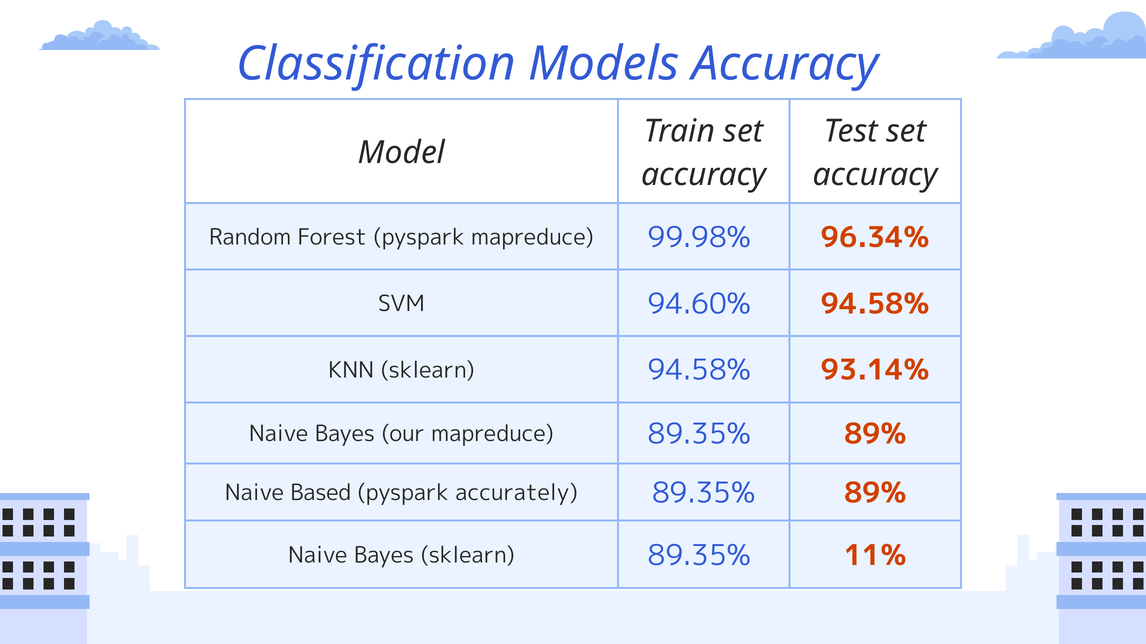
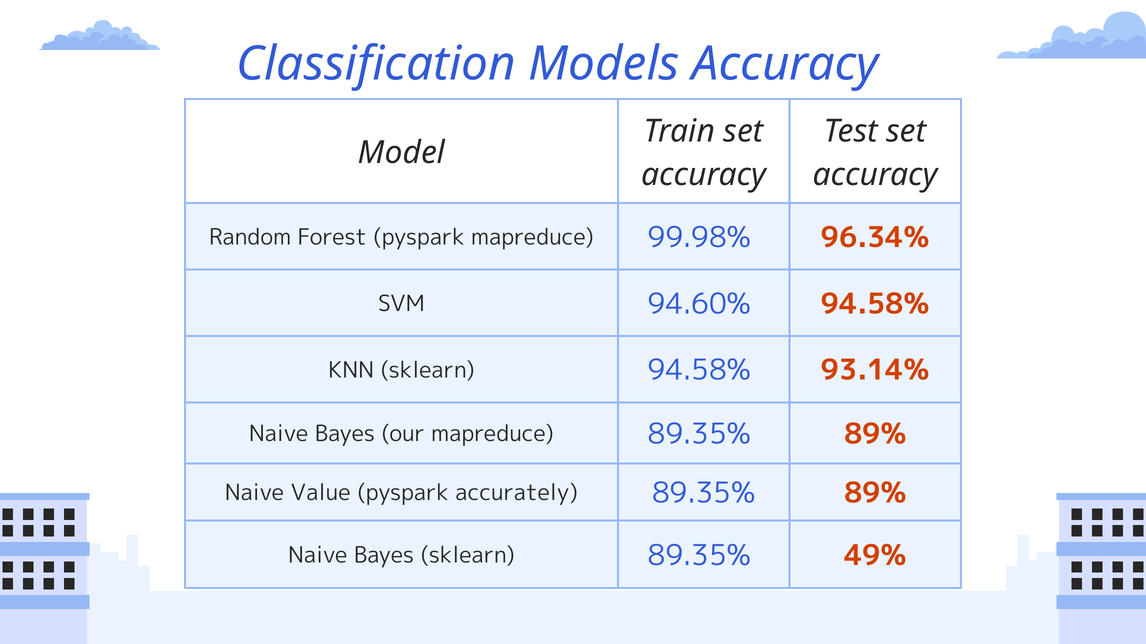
Based: Based -> Value
11%: 11% -> 49%
